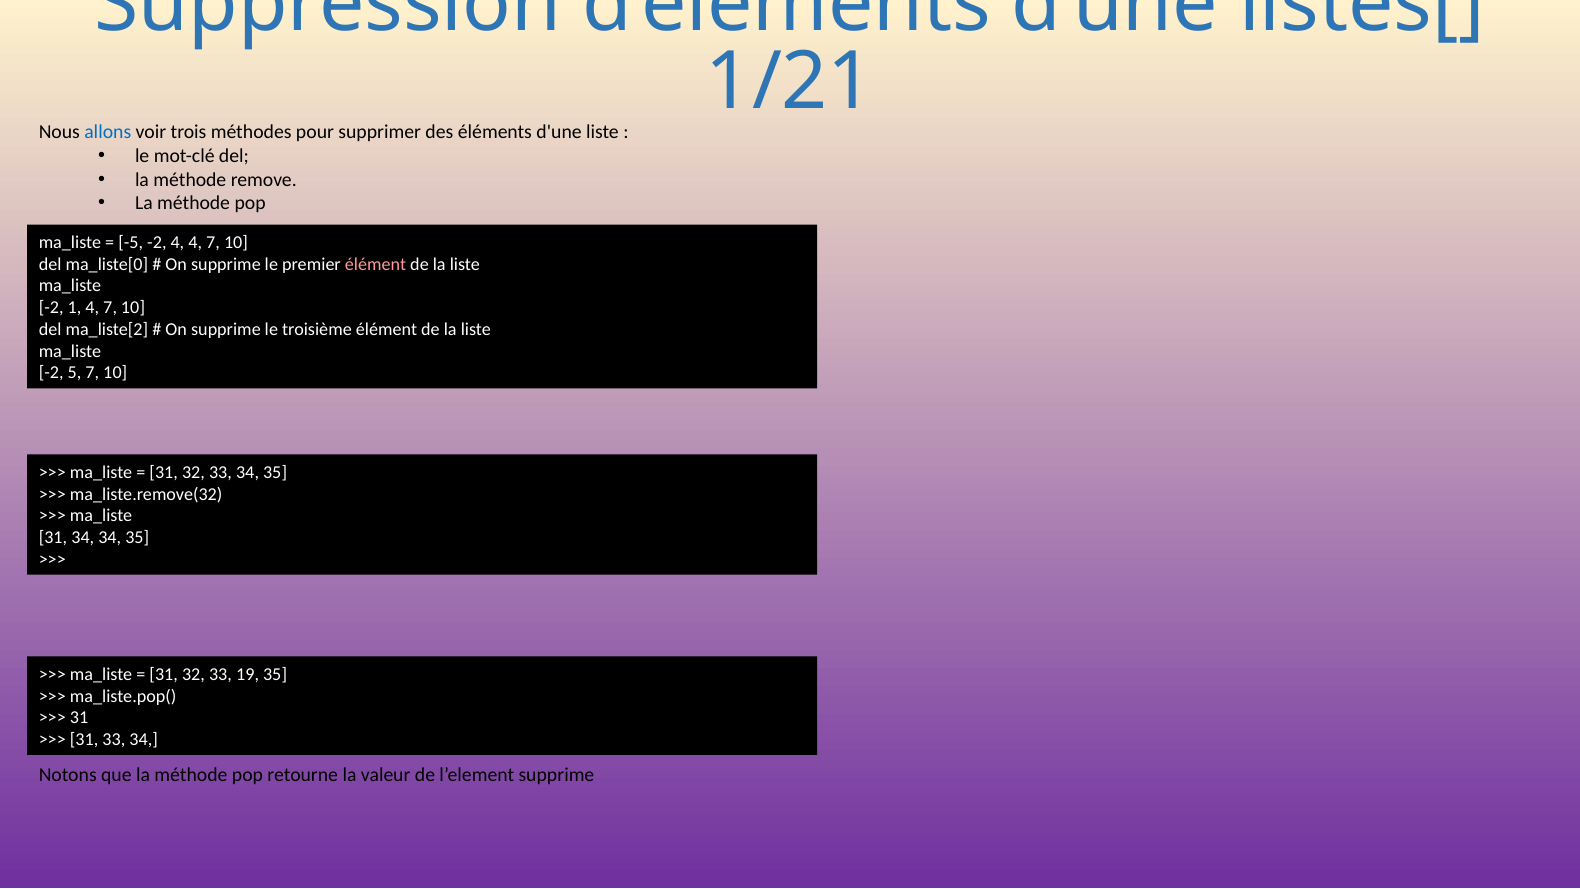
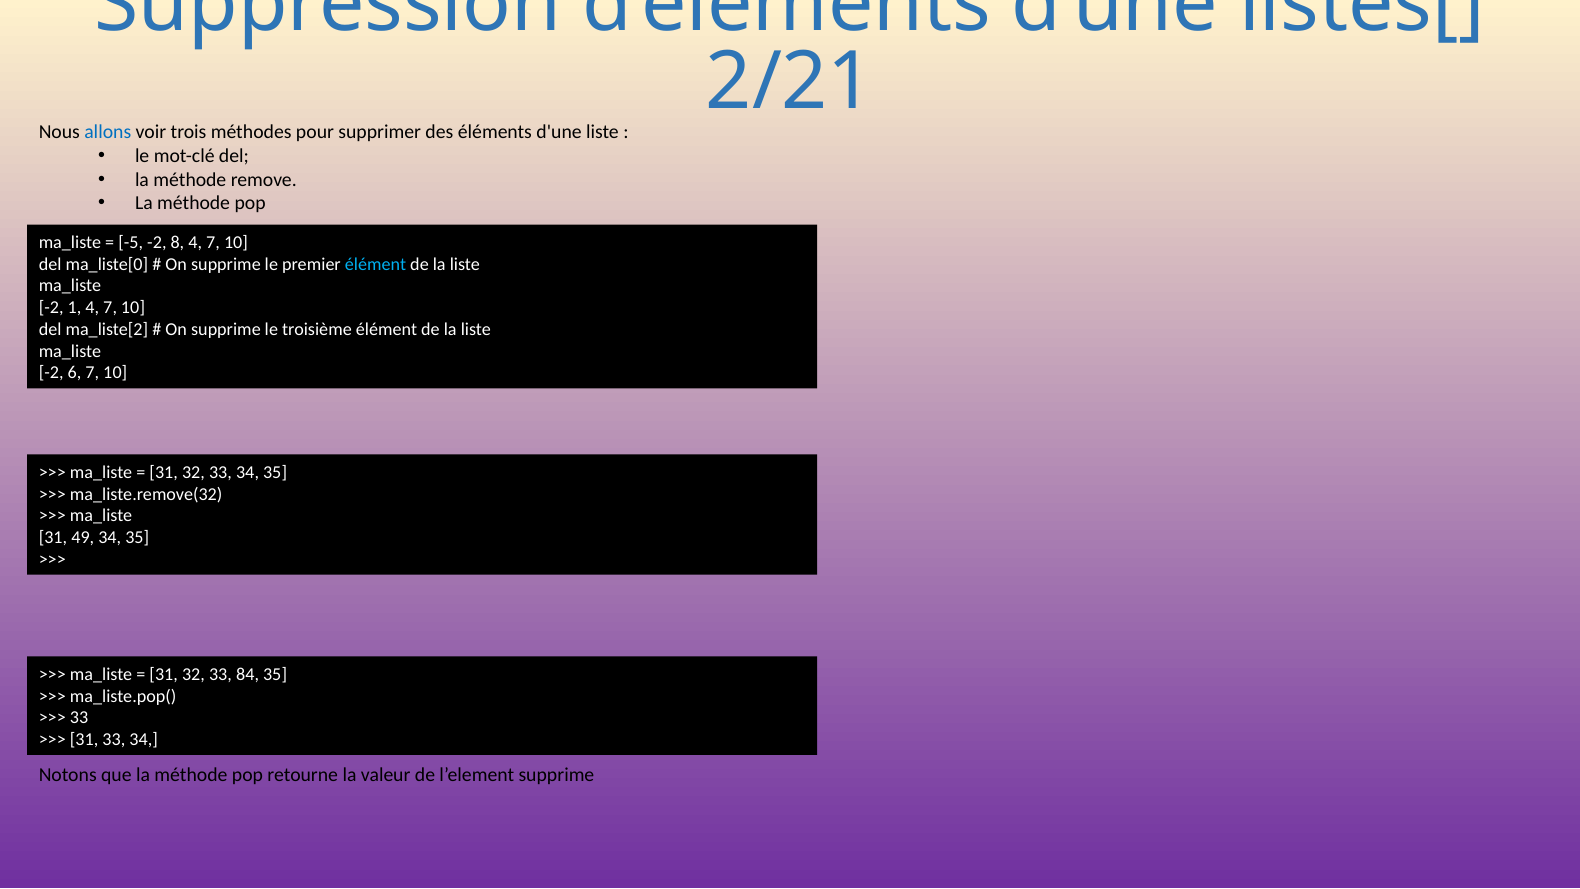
1/21: 1/21 -> 2/21
-2 4: 4 -> 8
élément at (375, 264) colour: pink -> light blue
5: 5 -> 6
31 34: 34 -> 49
19: 19 -> 84
31 at (79, 718): 31 -> 33
